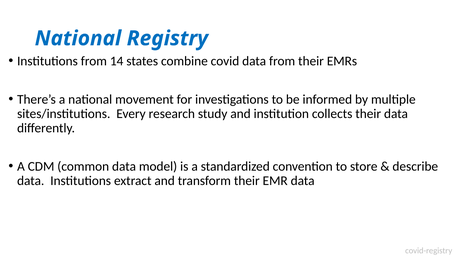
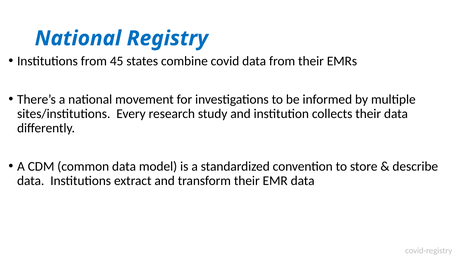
14: 14 -> 45
